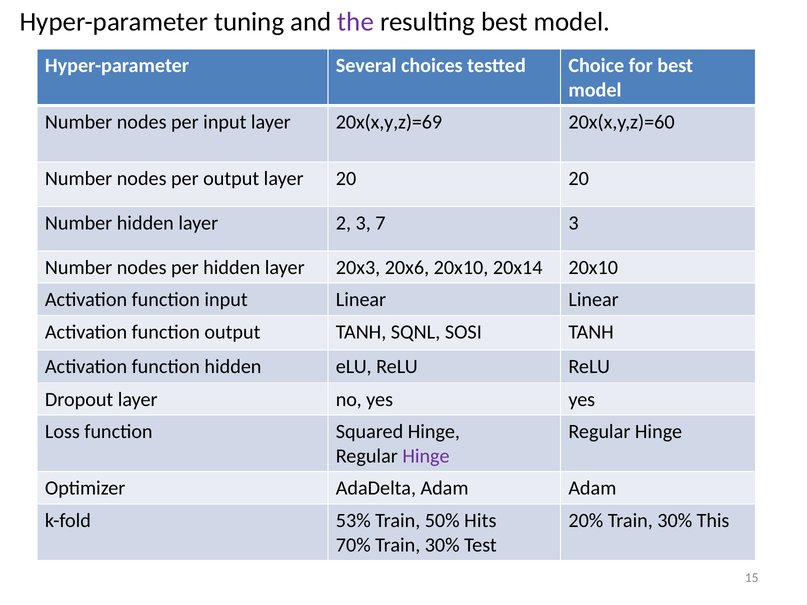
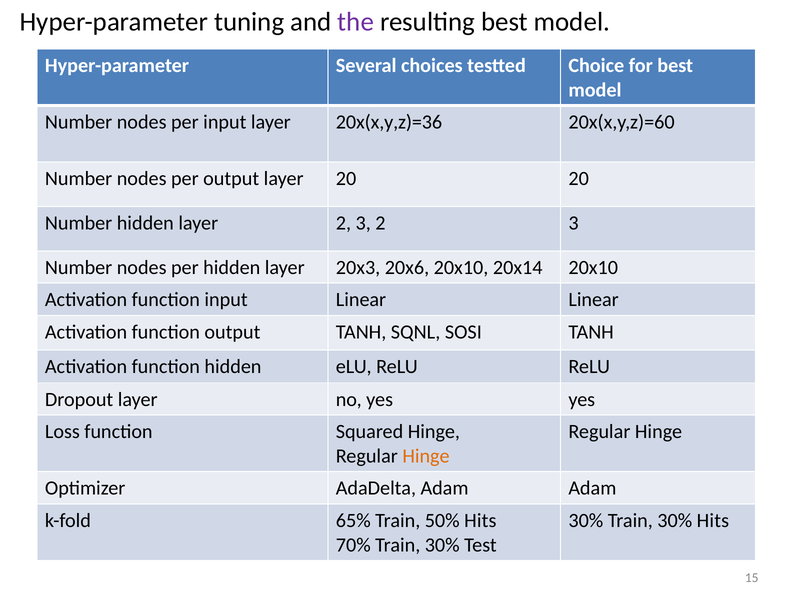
20x(x,y,z)=69: 20x(x,y,z)=69 -> 20x(x,y,z)=36
3 7: 7 -> 2
Hinge at (426, 456) colour: purple -> orange
53%: 53% -> 65%
20% at (586, 521): 20% -> 30%
30% This: This -> Hits
